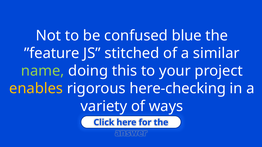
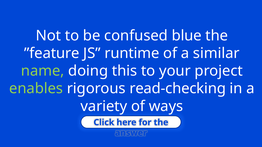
stitched: stitched -> runtime
enables colour: yellow -> light green
here-checking: here-checking -> read-checking
